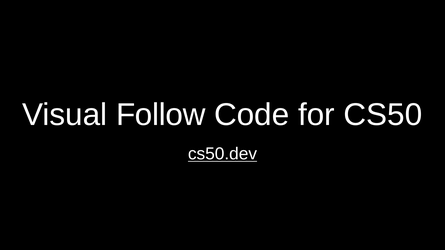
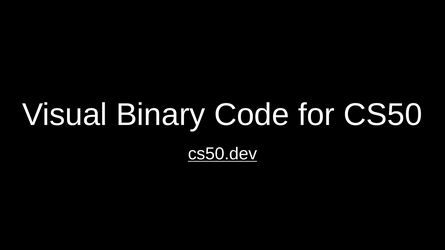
Follow: Follow -> Binary
